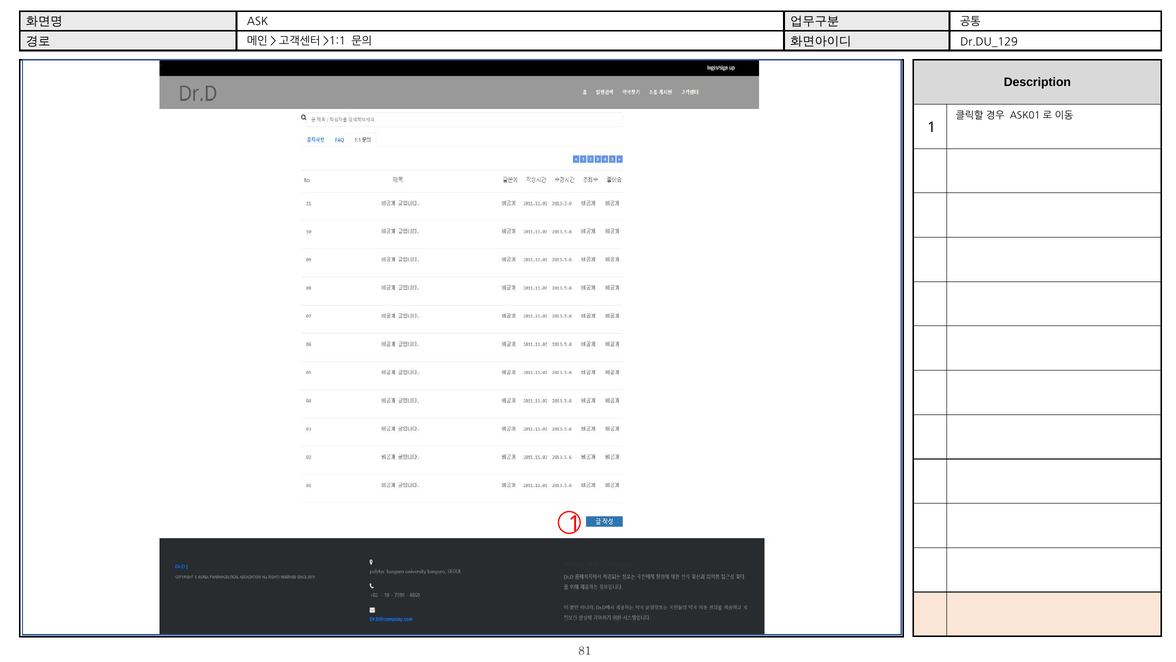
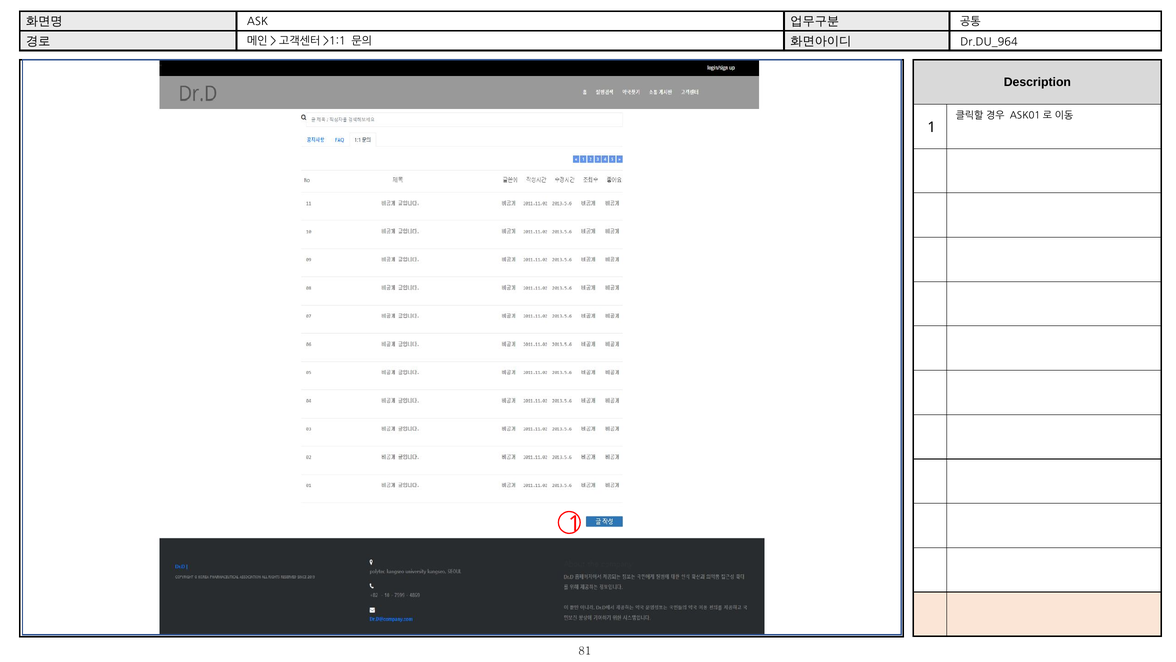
Dr.DU_129: Dr.DU_129 -> Dr.DU_964
